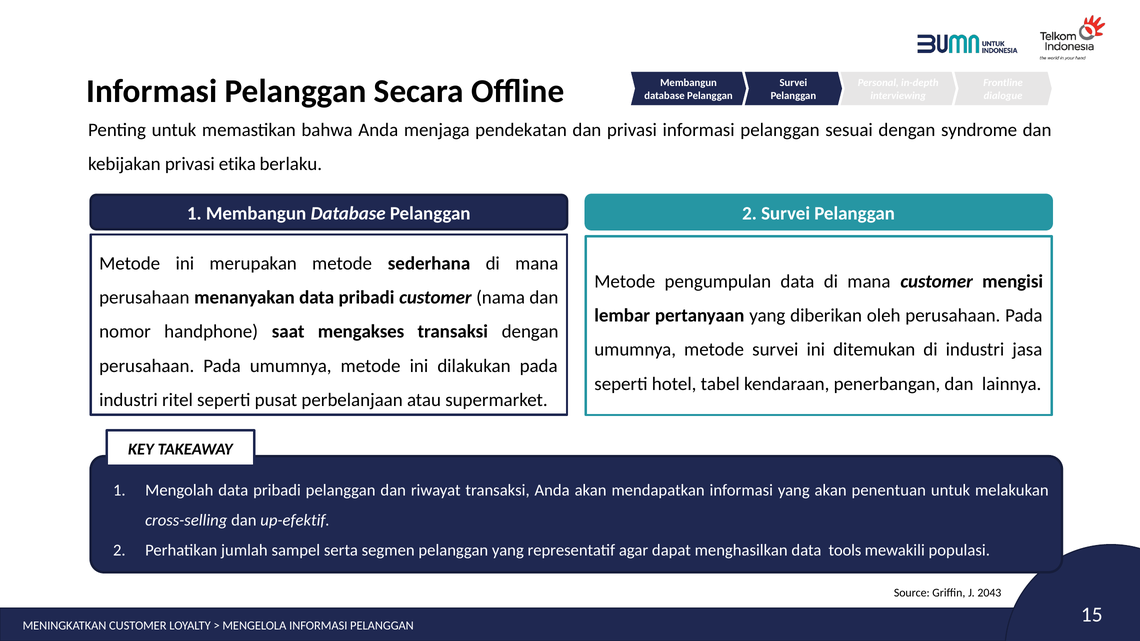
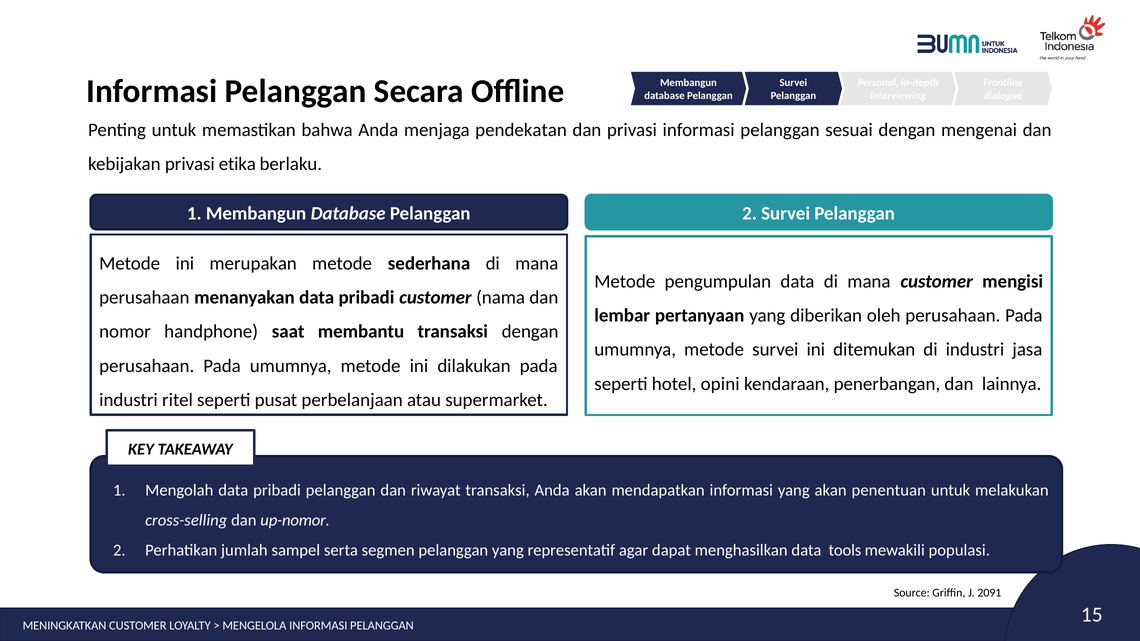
syndrome: syndrome -> mengenai
mengakses: mengakses -> membantu
tabel: tabel -> opini
up-efektif: up-efektif -> up-nomor
2043: 2043 -> 2091
